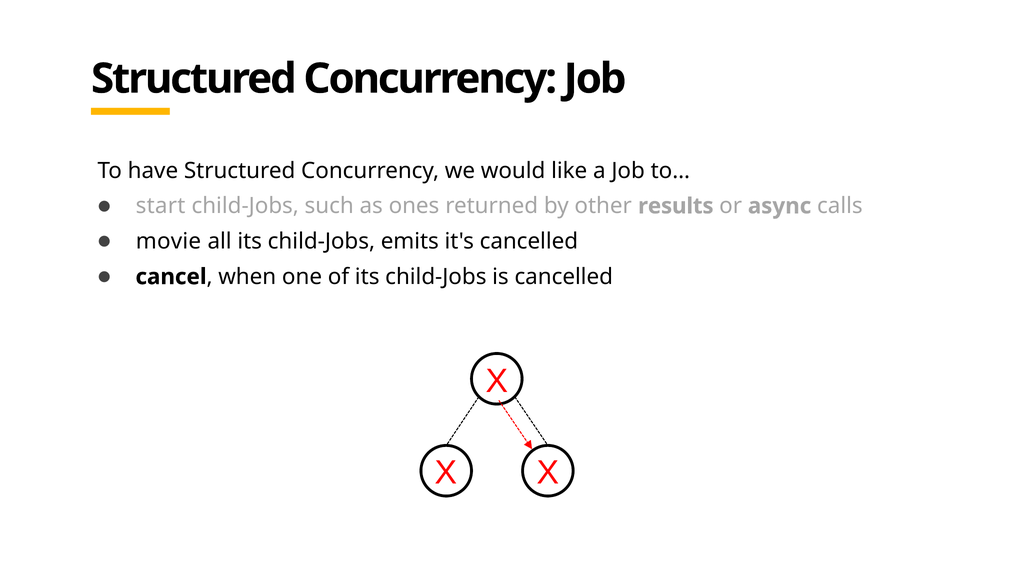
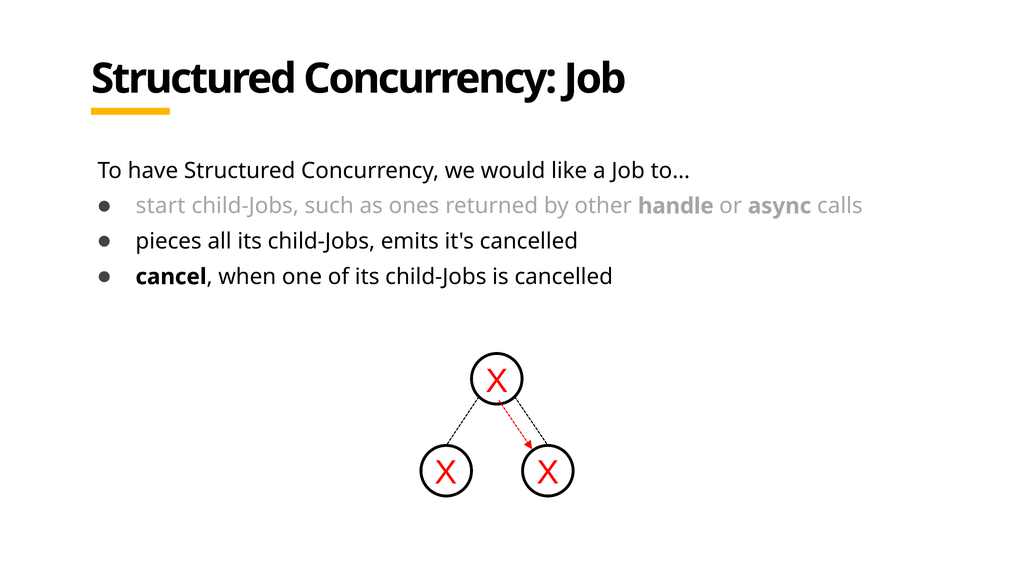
results: results -> handle
movie: movie -> pieces
